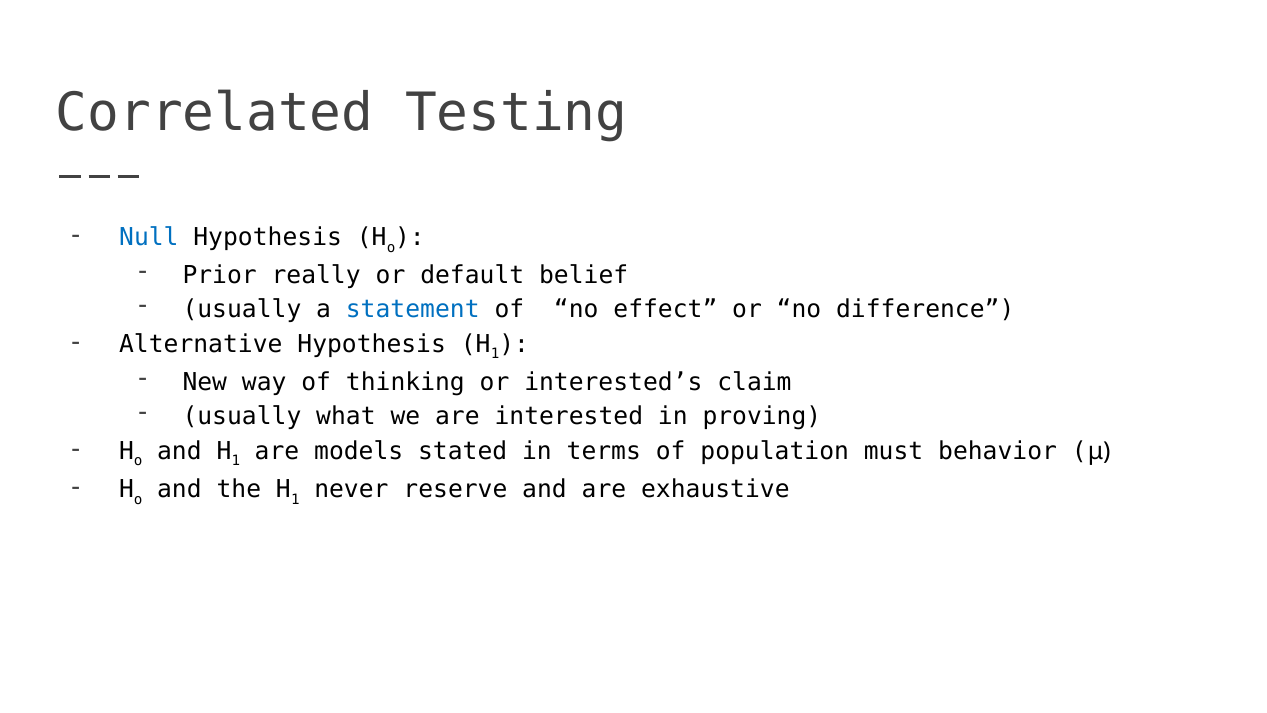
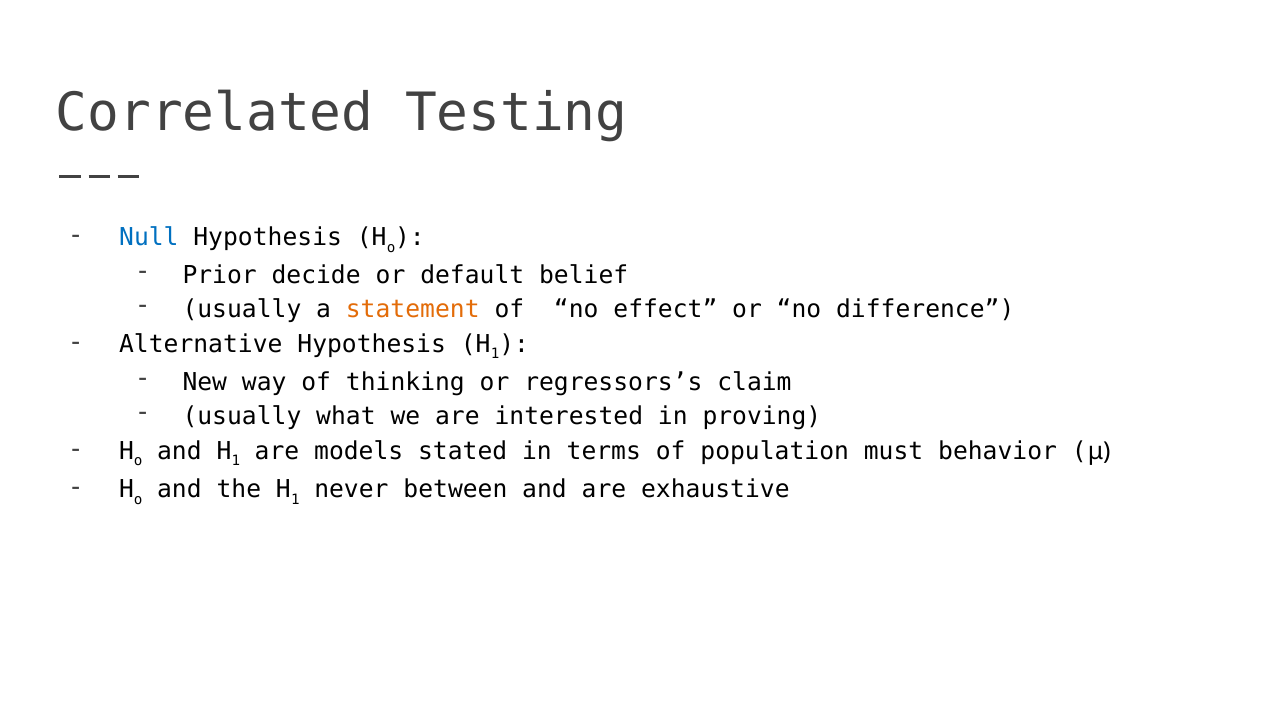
really: really -> decide
statement colour: blue -> orange
interested’s: interested’s -> regressors’s
reserve: reserve -> between
